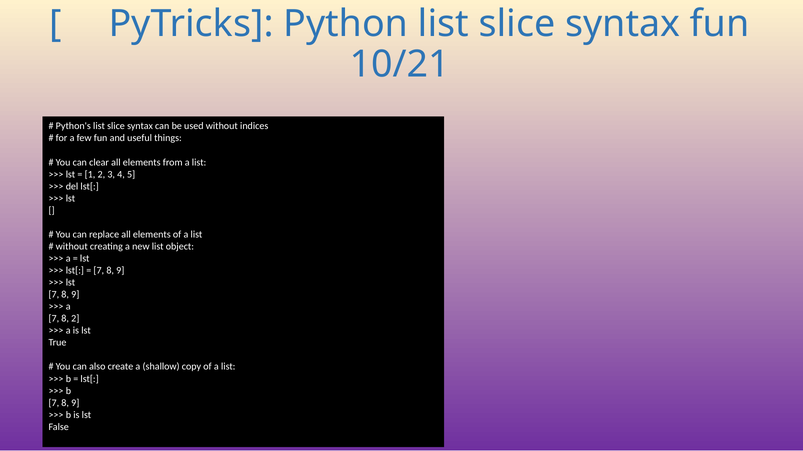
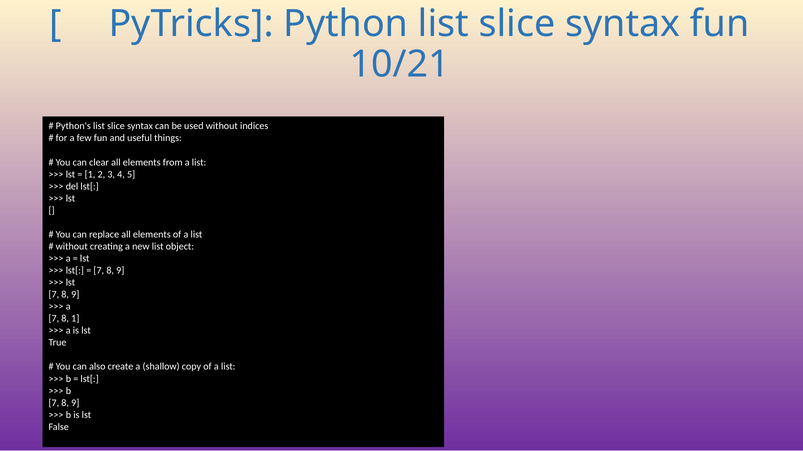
8 2: 2 -> 1
